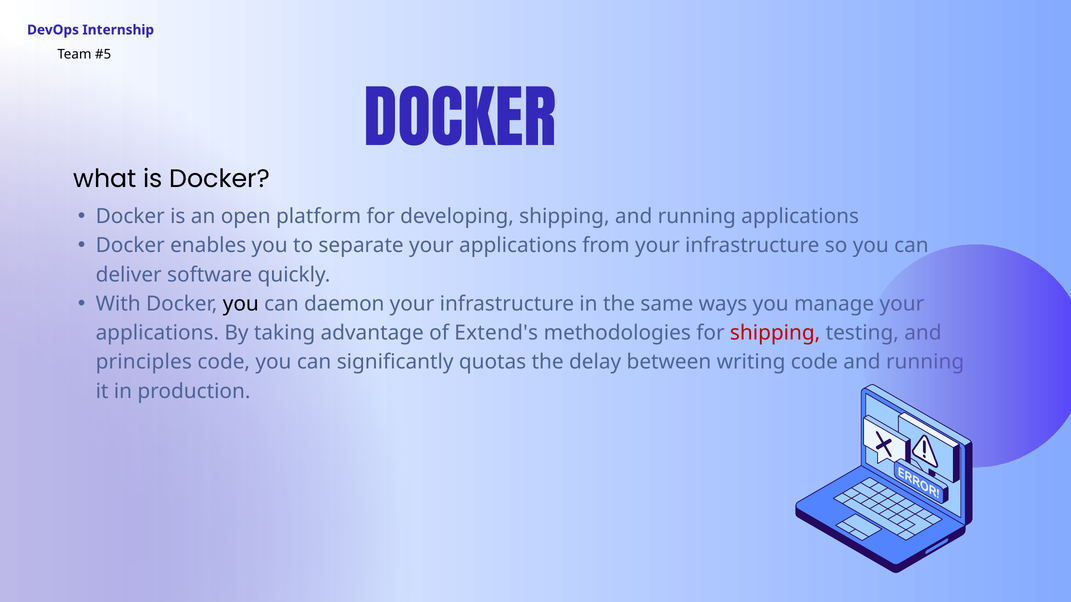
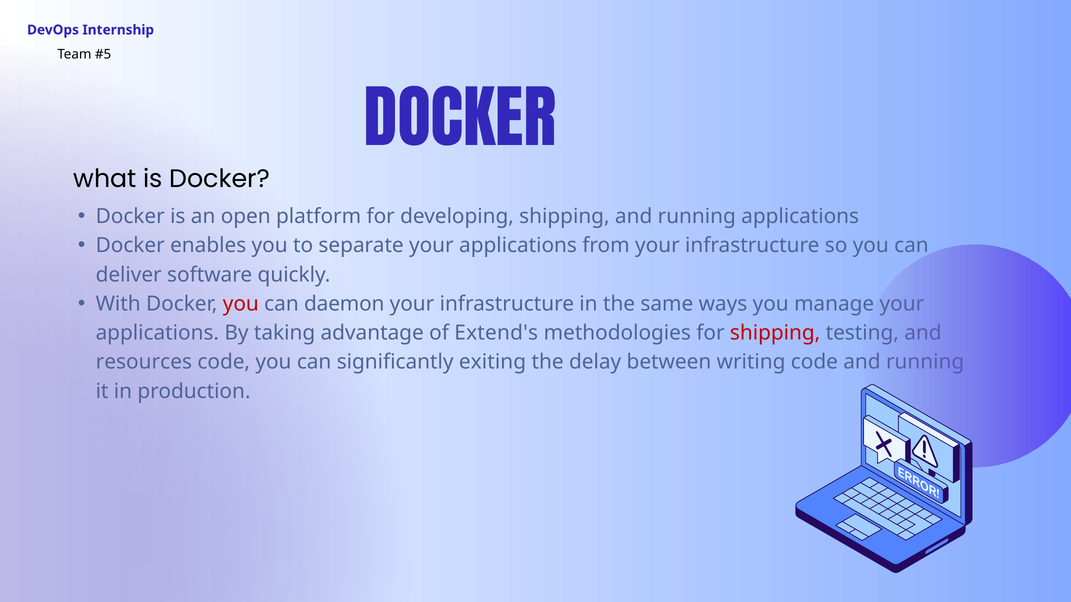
you at (241, 304) colour: black -> red
principles: principles -> resources
quotas: quotas -> exiting
